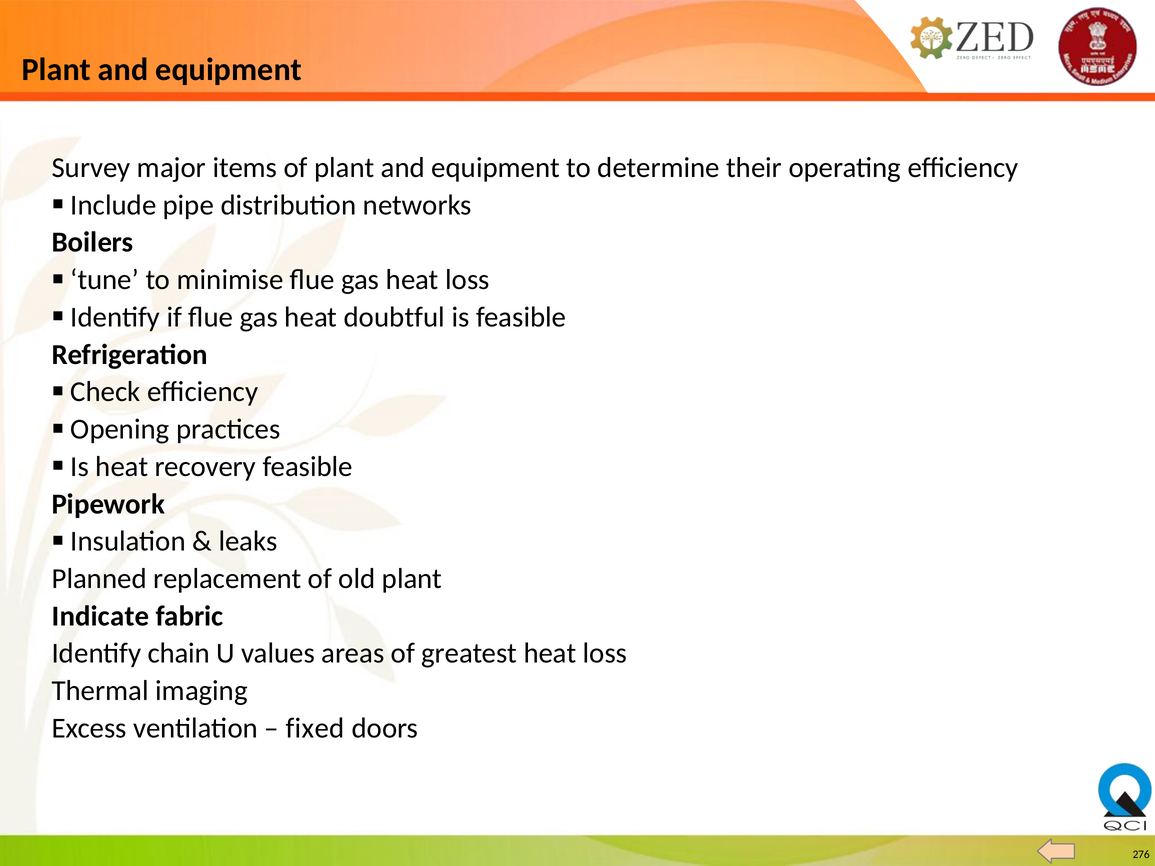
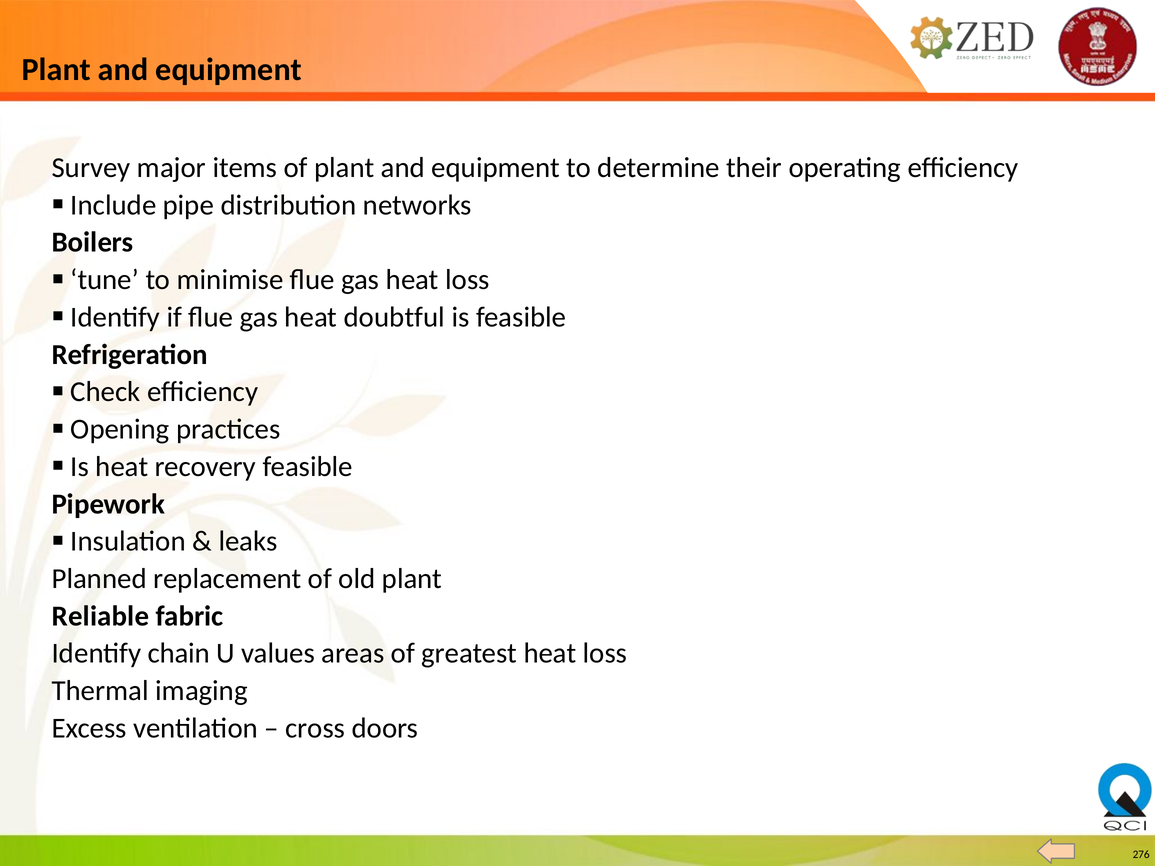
Indicate: Indicate -> Reliable
fixed: fixed -> cross
